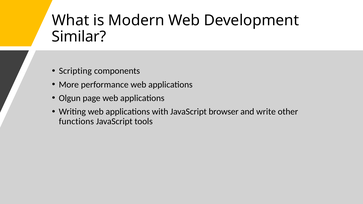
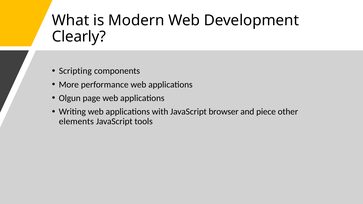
Similar: Similar -> Clearly
write: write -> piece
functions: functions -> elements
